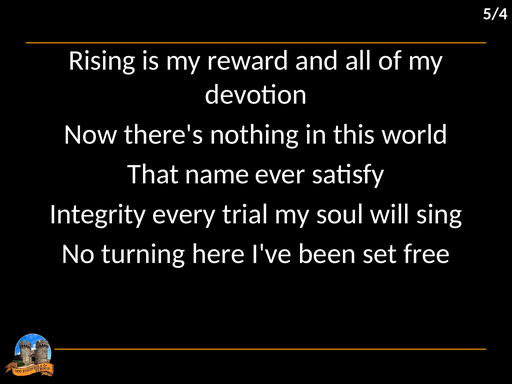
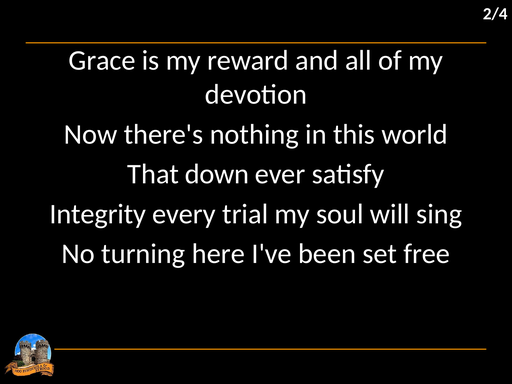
5/4: 5/4 -> 2/4
Rising: Rising -> Grace
name: name -> down
